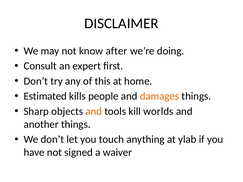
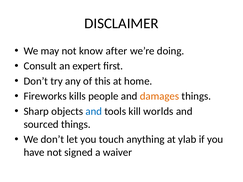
Estimated: Estimated -> Fireworks
and at (94, 112) colour: orange -> blue
another: another -> sourced
